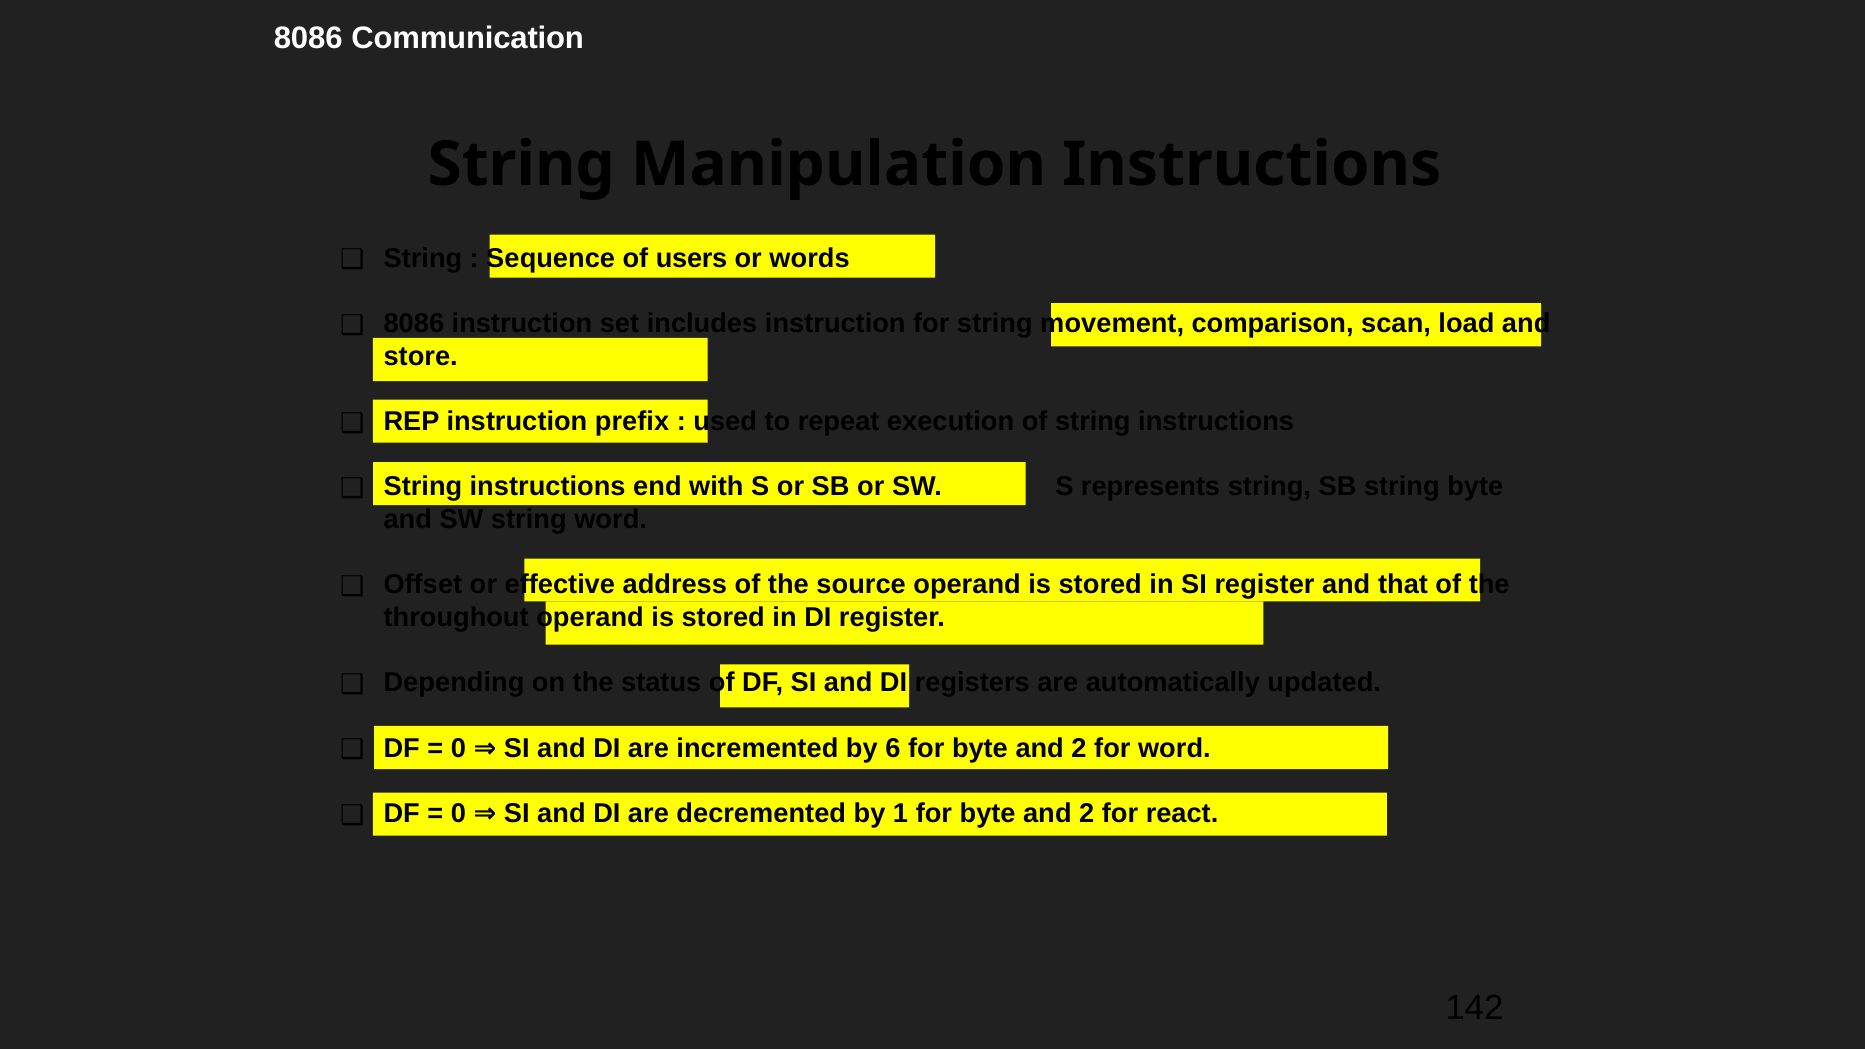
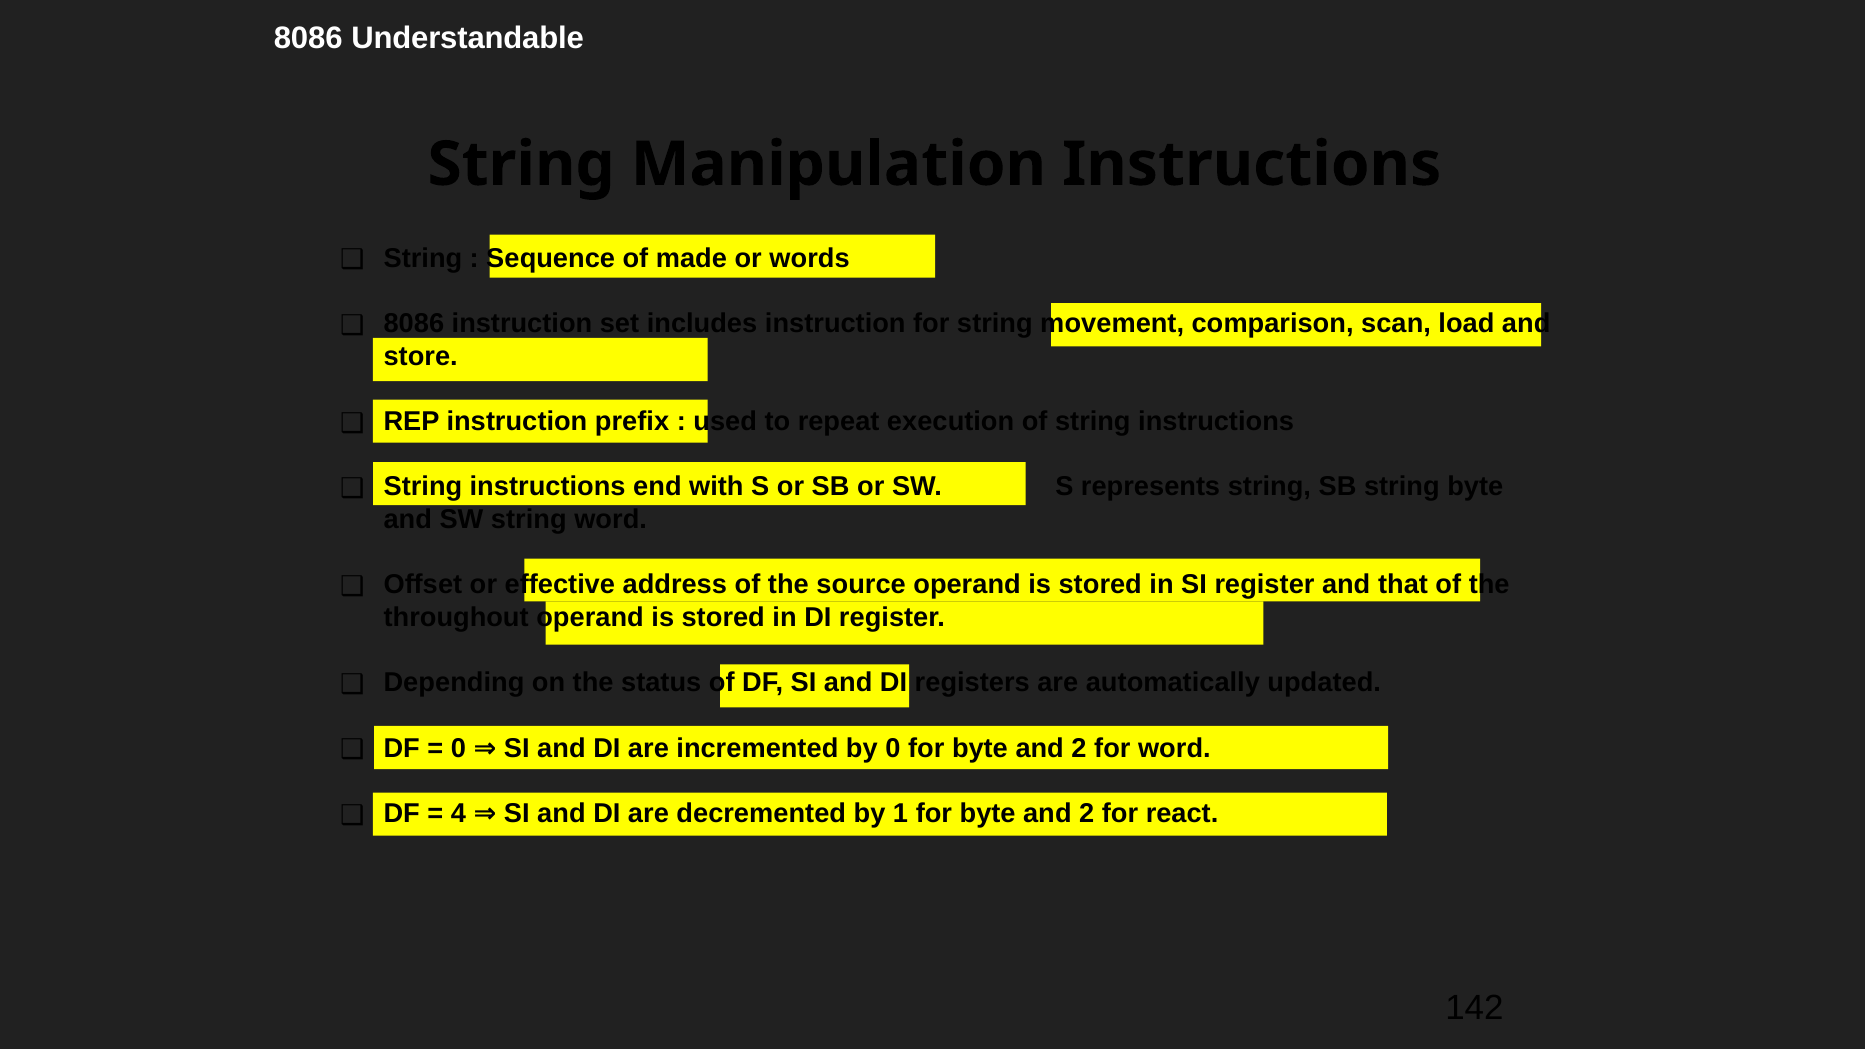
Communication: Communication -> Understandable
users: users -> made
by 6: 6 -> 0
0 at (458, 814): 0 -> 4
